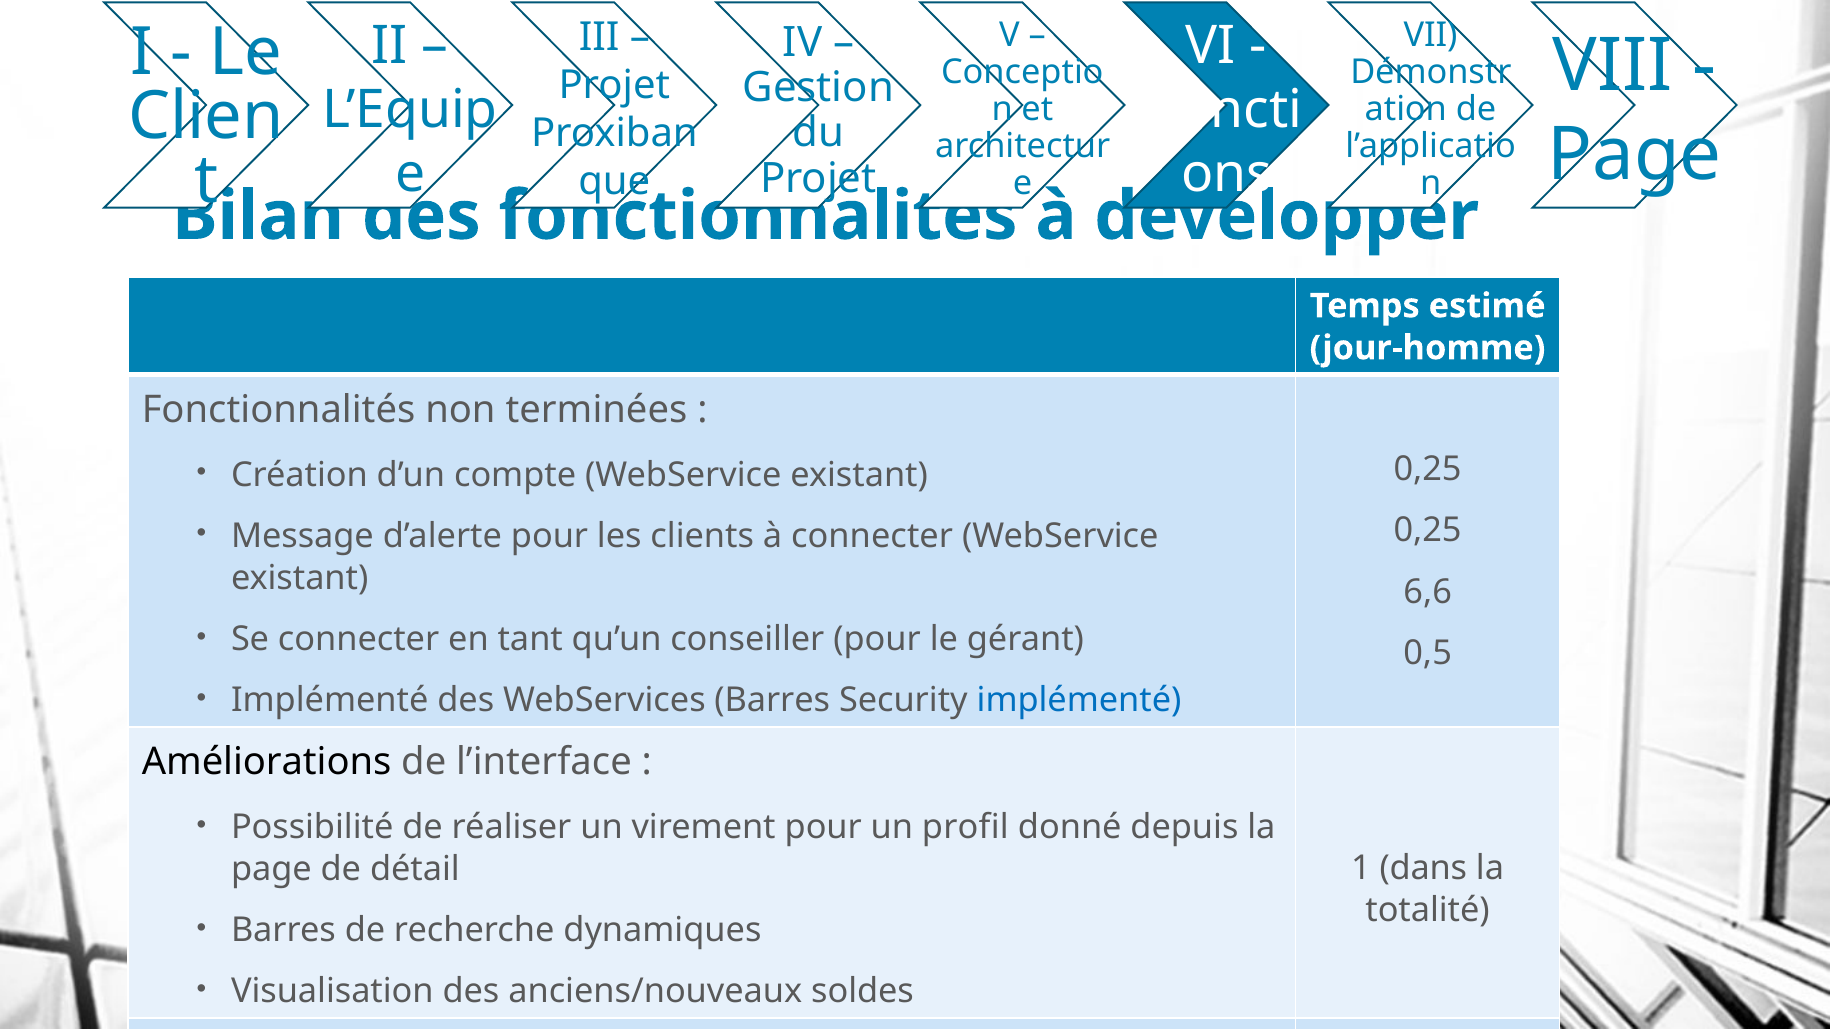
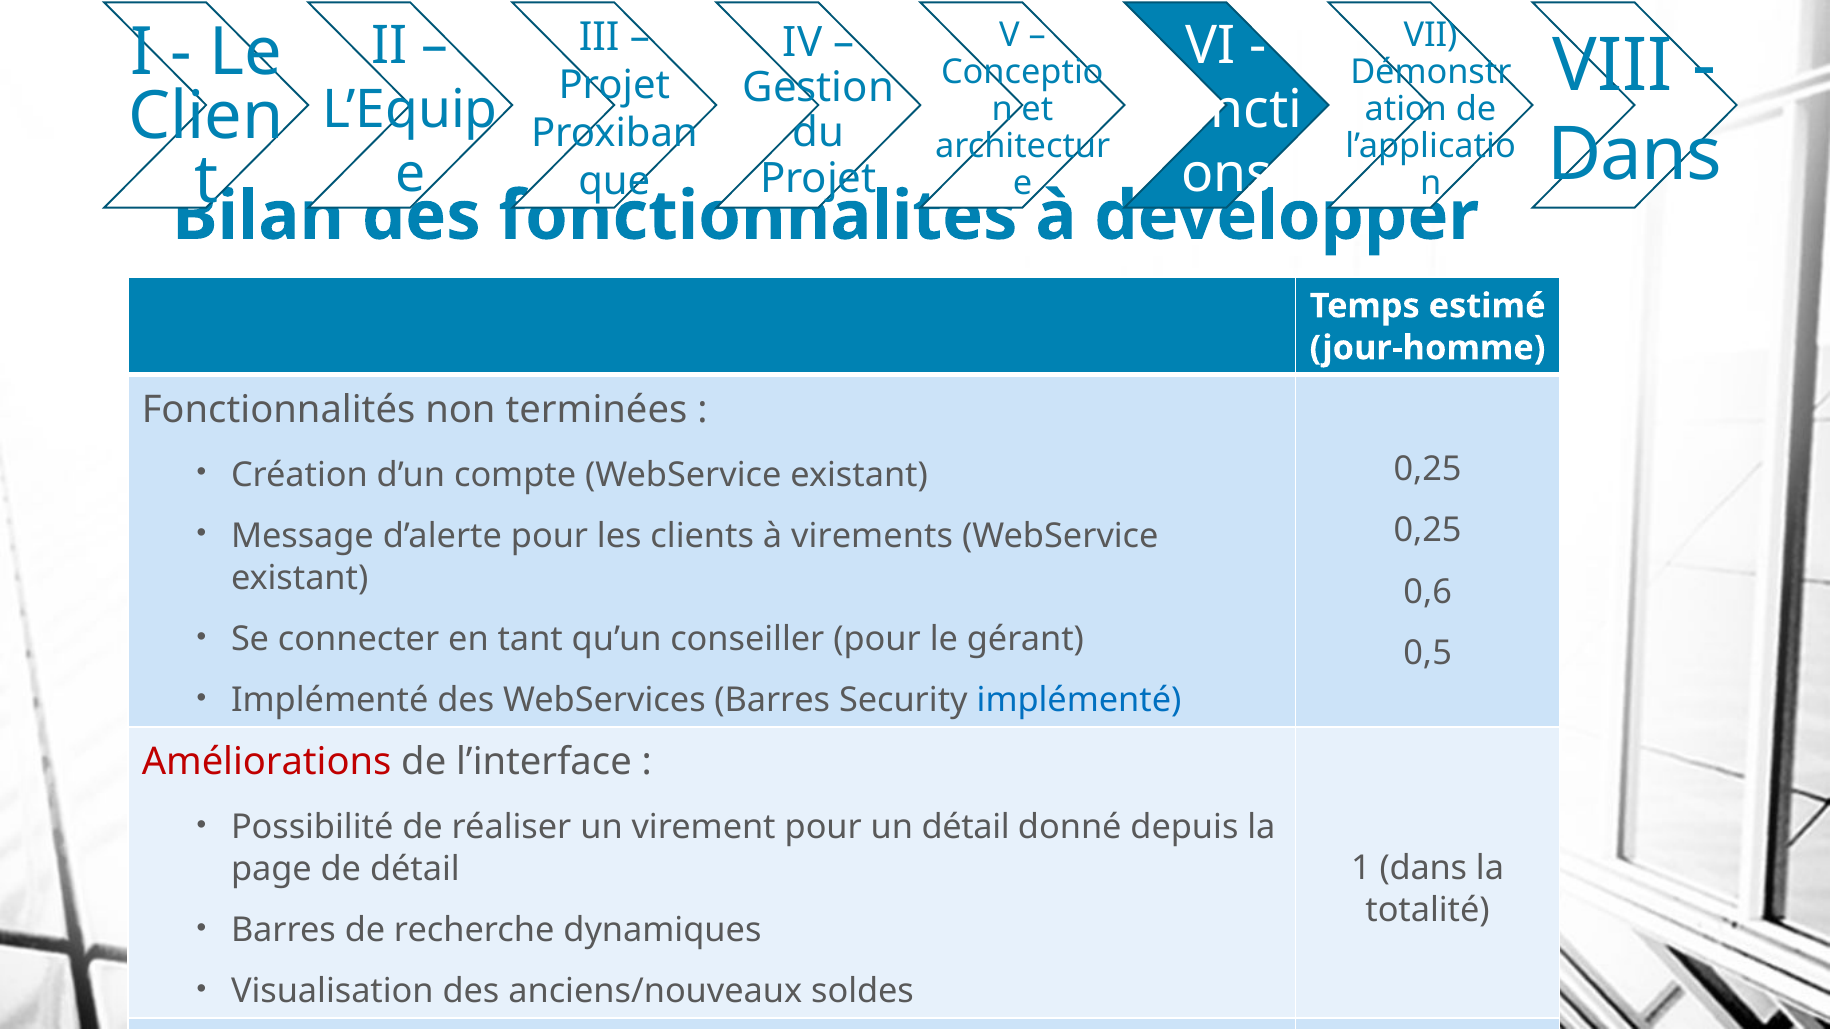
Page at (1635, 155): Page -> Dans
à connecter: connecter -> virements
6,6: 6,6 -> 0,6
Améliorations colour: black -> red
un profil: profil -> détail
